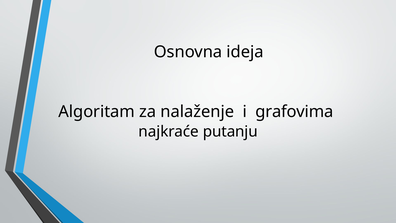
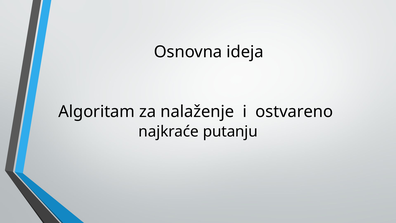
grafovima: grafovima -> ostvareno
